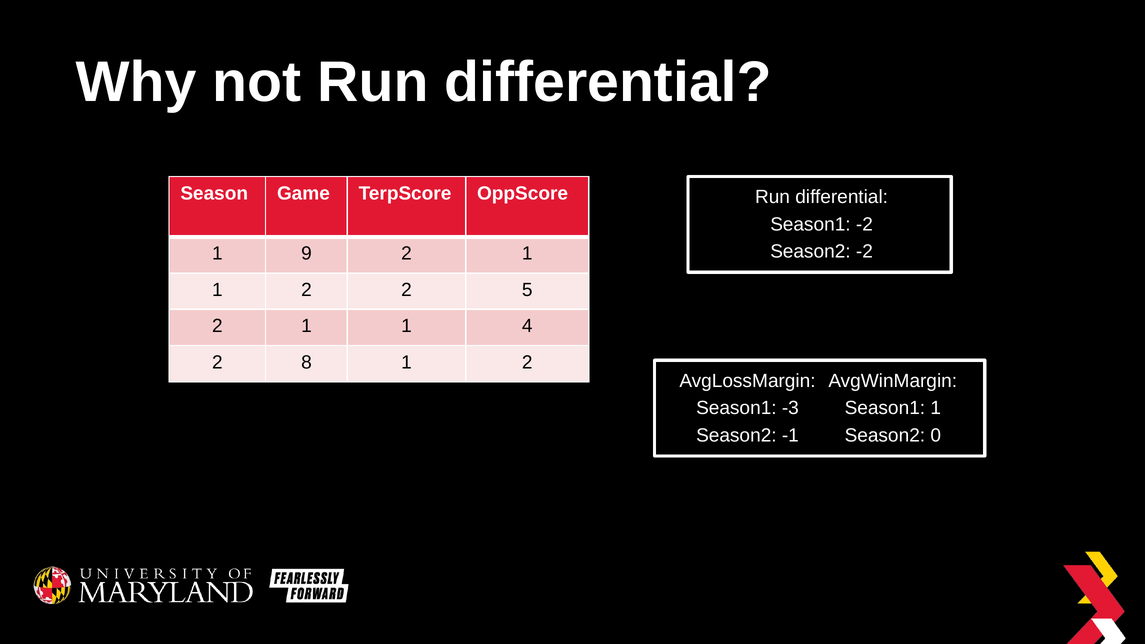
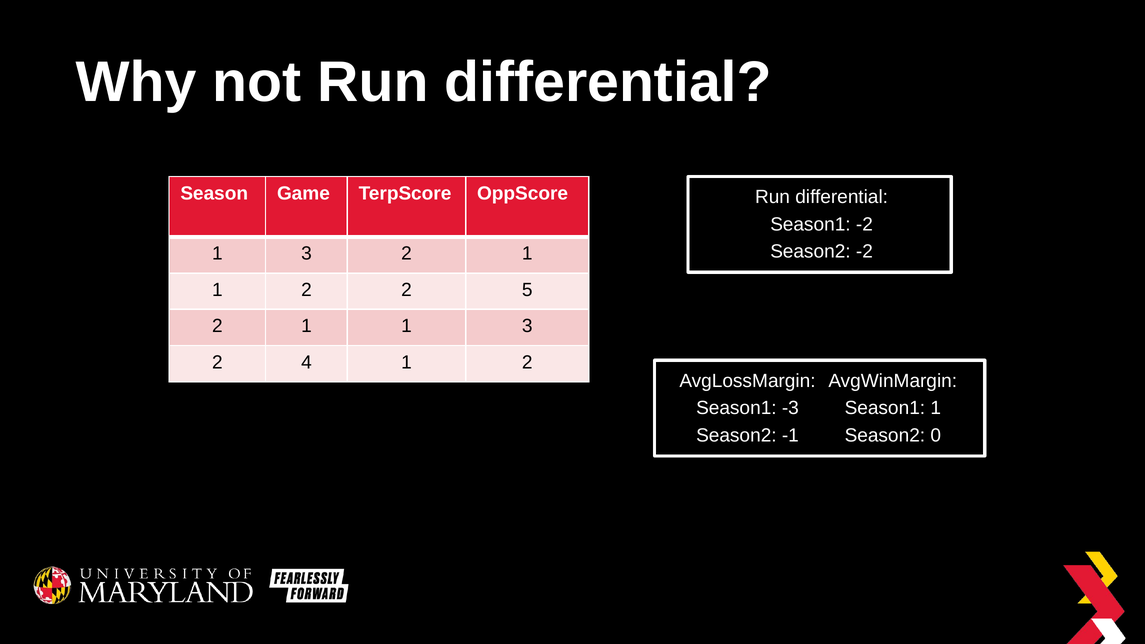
9 at (306, 254): 9 -> 3
1 1 4: 4 -> 3
8: 8 -> 4
